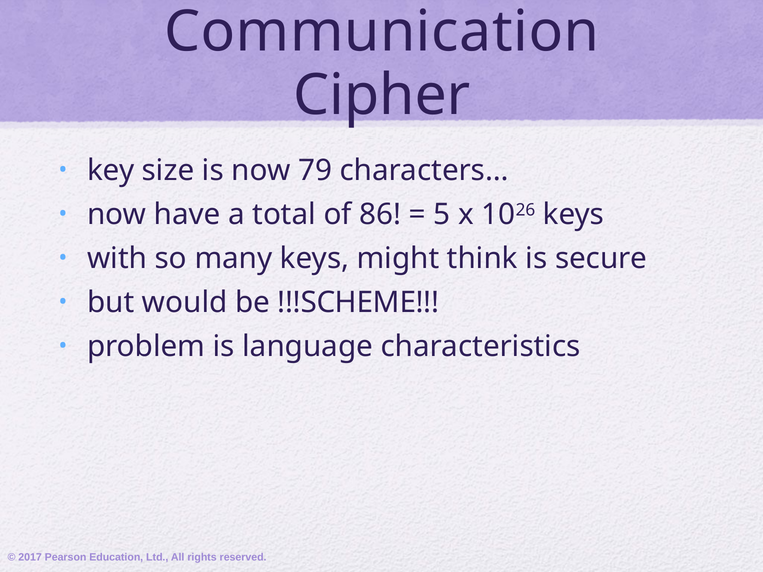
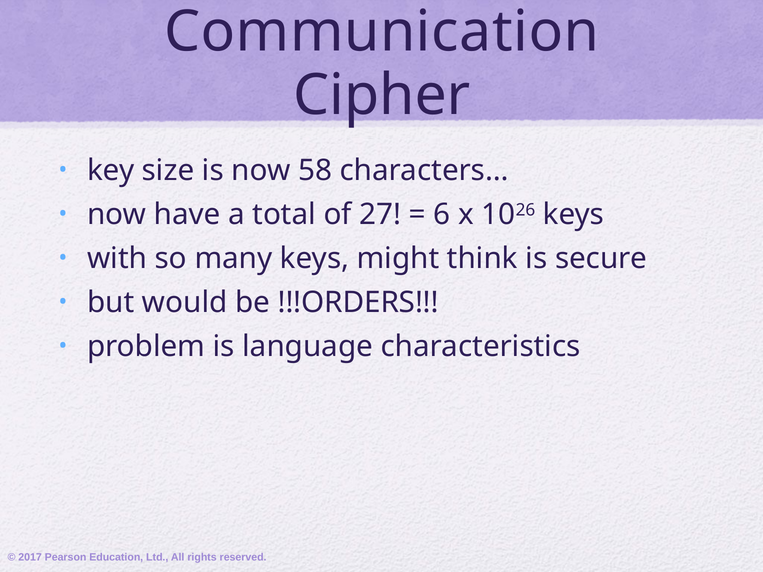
79: 79 -> 58
86: 86 -> 27
5: 5 -> 6
!!!SCHEME: !!!SCHEME -> !!!ORDERS
